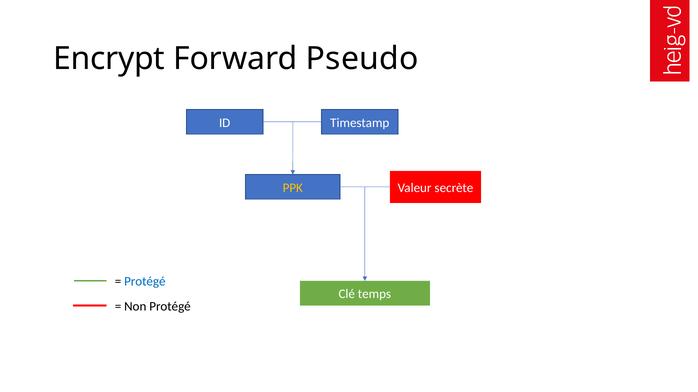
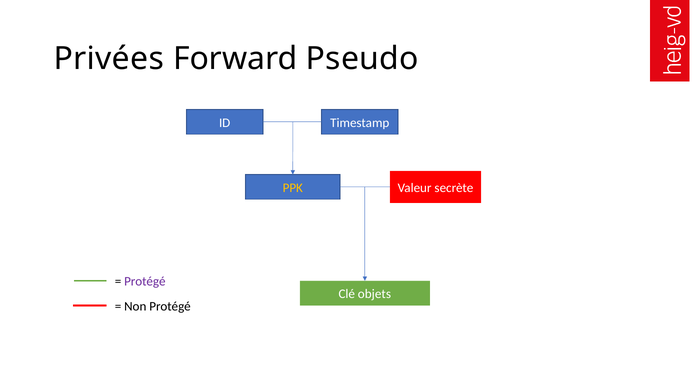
Encrypt: Encrypt -> Privées
Protégé at (145, 282) colour: blue -> purple
temps: temps -> objets
